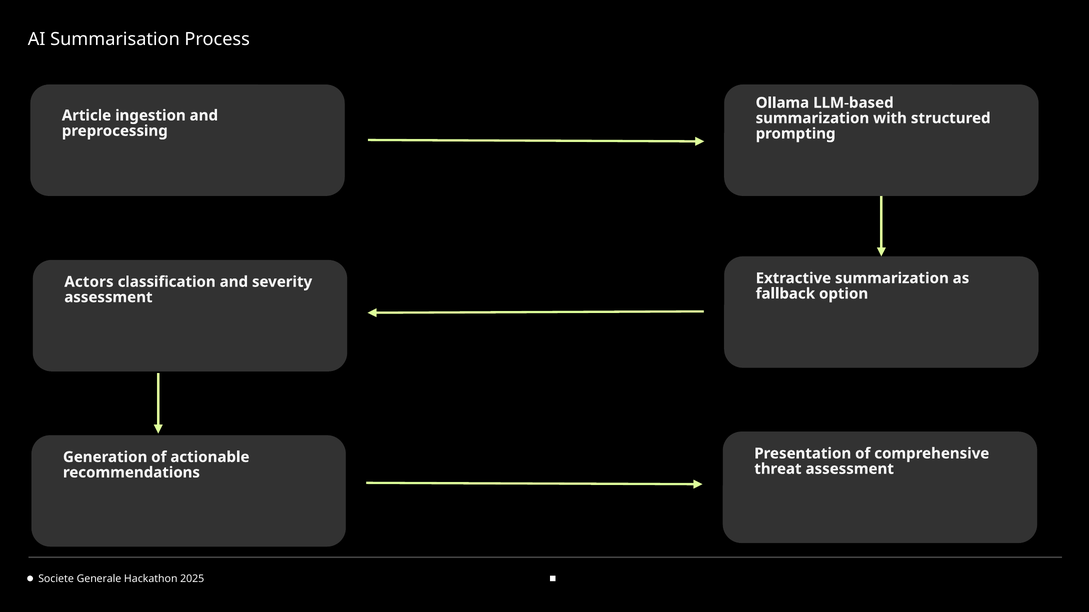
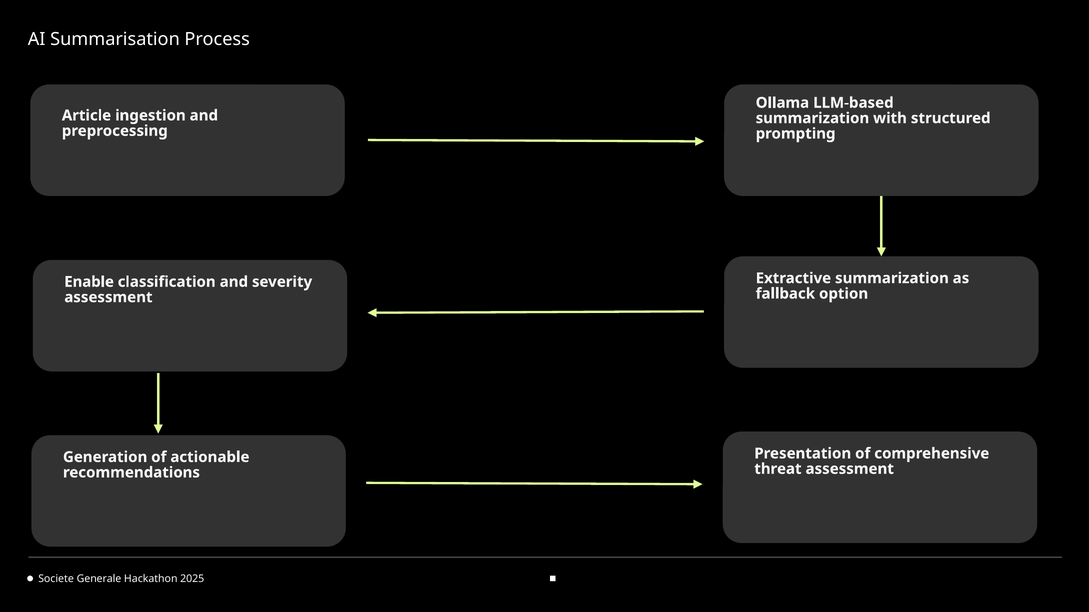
Actors: Actors -> Enable
